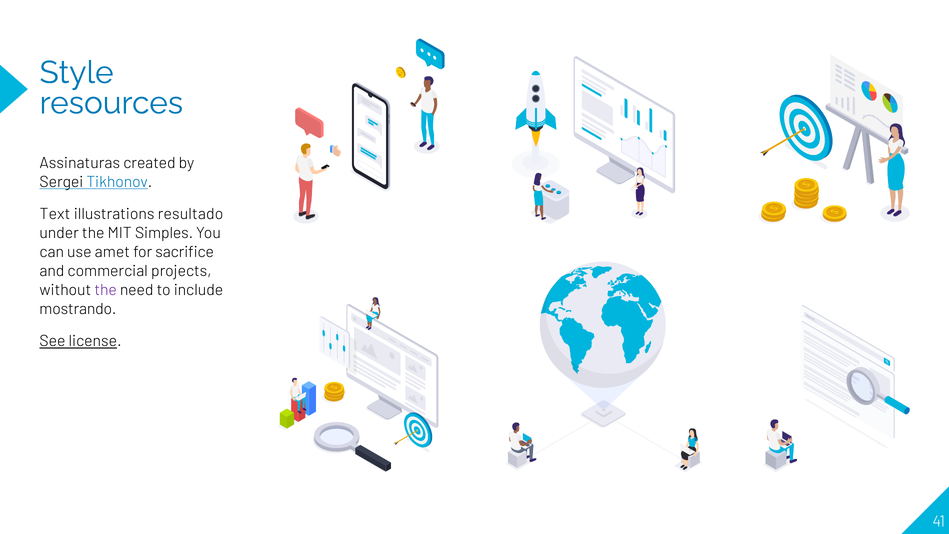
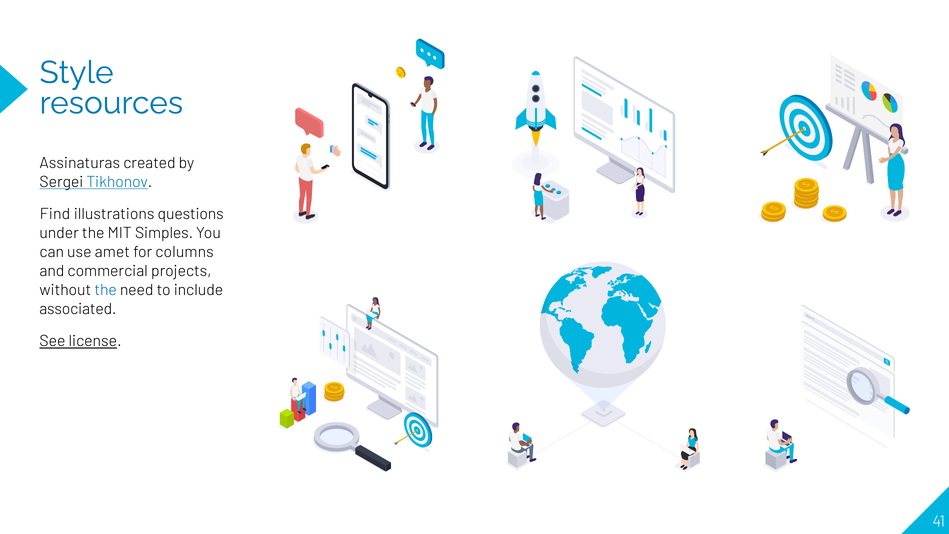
Text: Text -> Find
resultado: resultado -> questions
sacrifice: sacrifice -> columns
the at (106, 290) colour: purple -> blue
mostrando: mostrando -> associated
